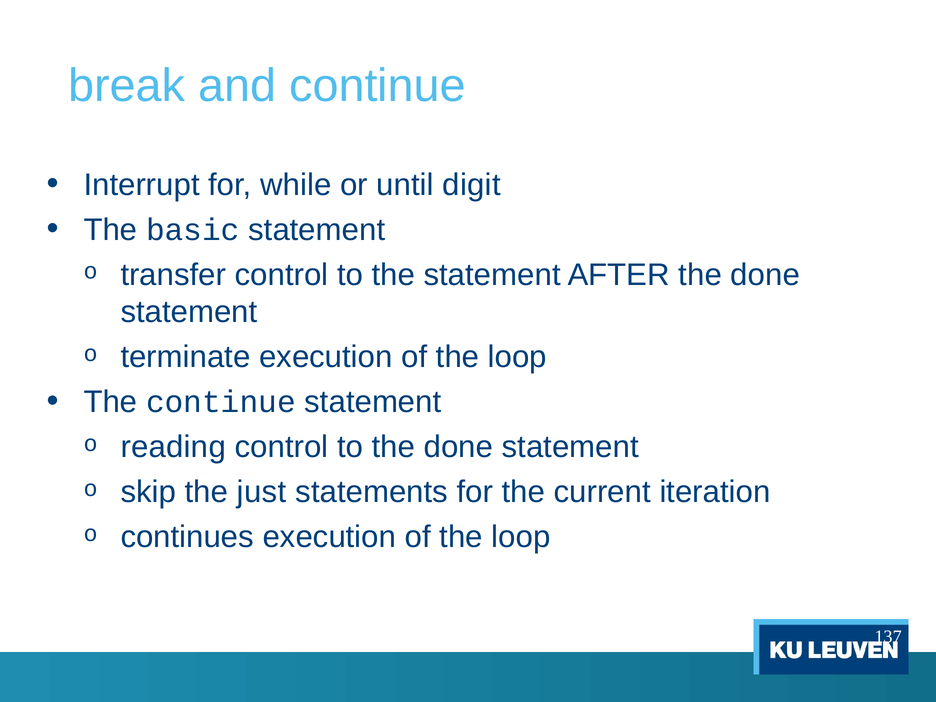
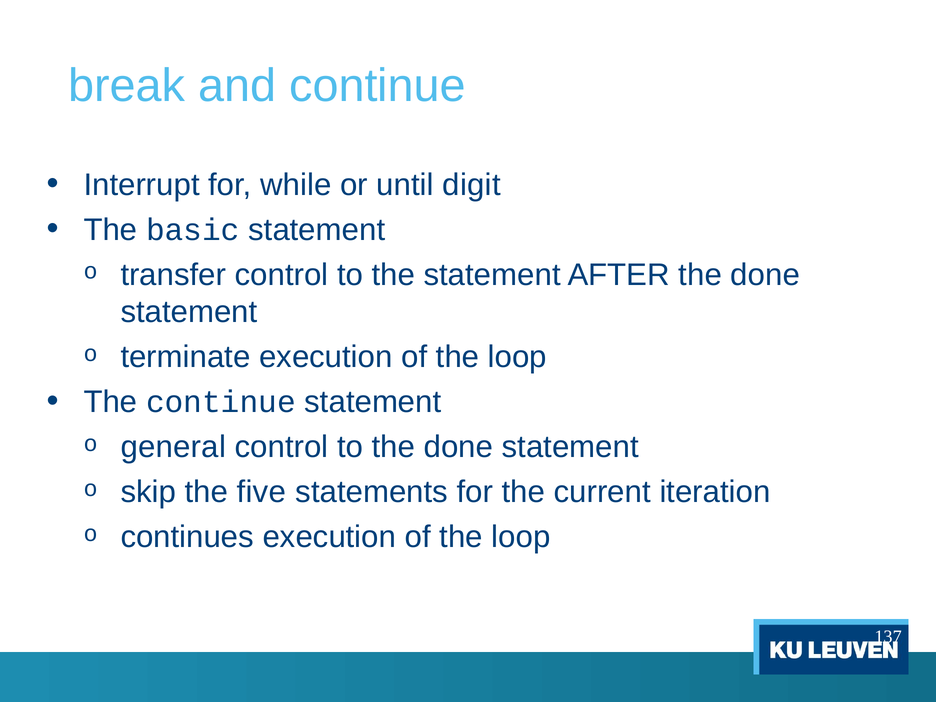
reading: reading -> general
just: just -> five
